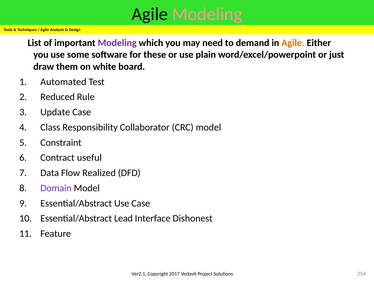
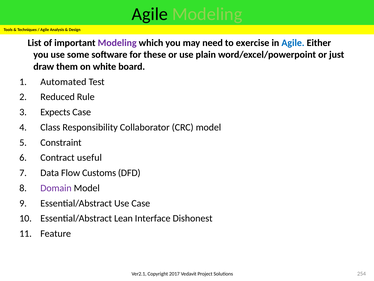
Modeling at (207, 14) colour: pink -> light green
demand: demand -> exercise
Agile at (293, 43) colour: orange -> blue
Update: Update -> Expects
Realized: Realized -> Customs
Lead: Lead -> Lean
